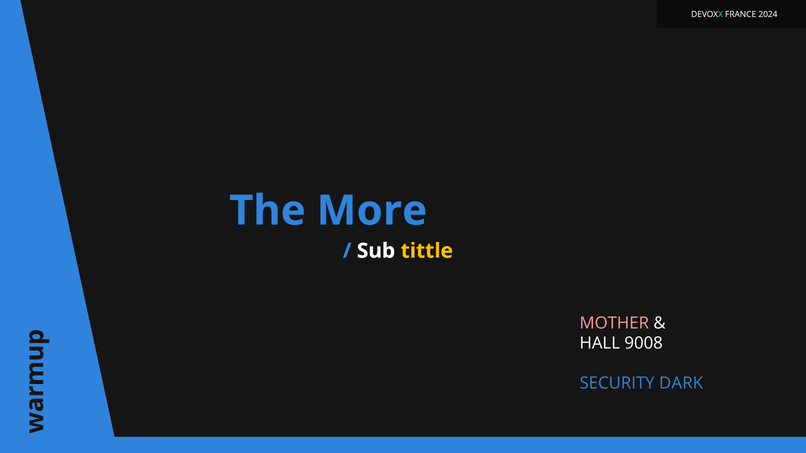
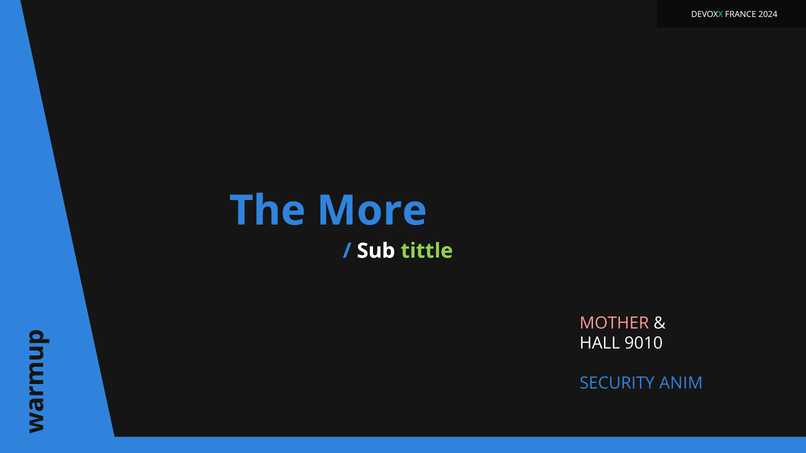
tittle colour: yellow -> light green
9008: 9008 -> 9010
DARK: DARK -> ANIM
